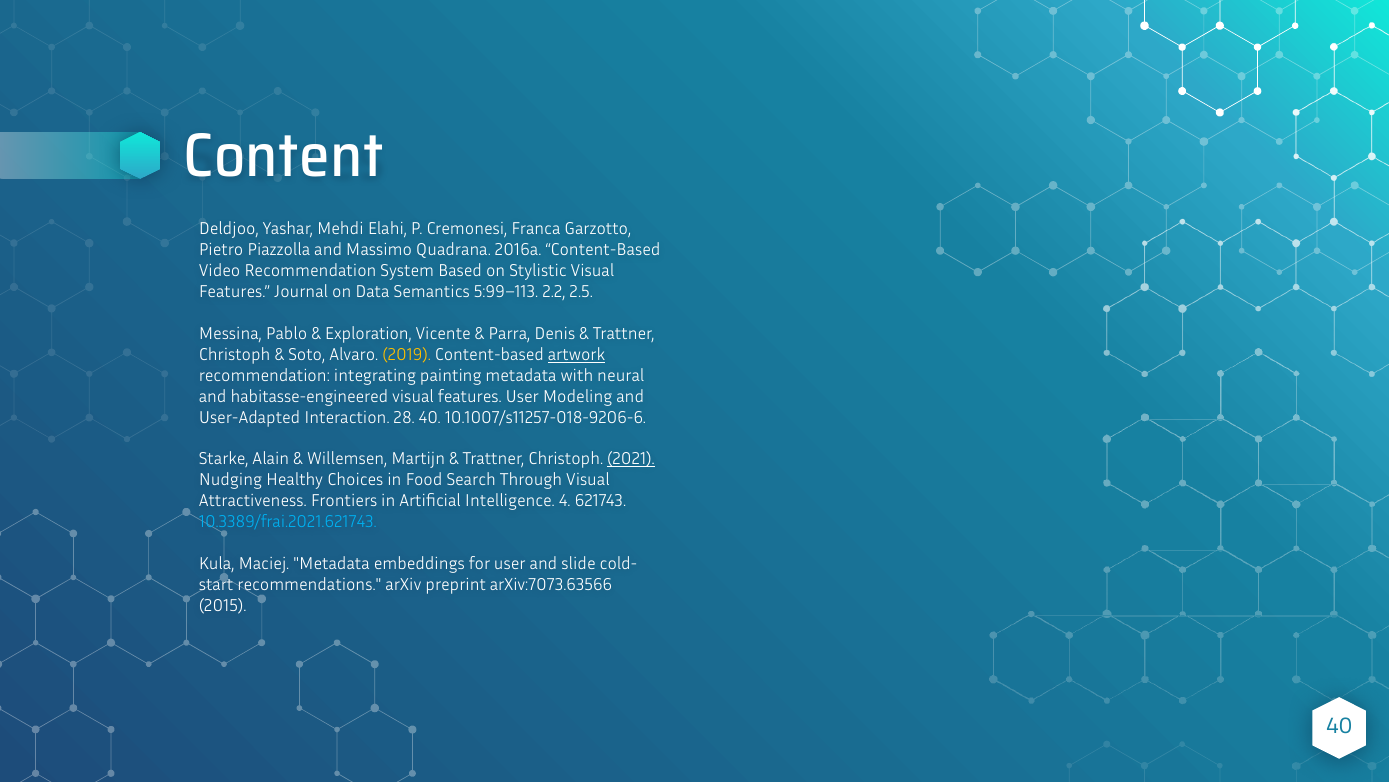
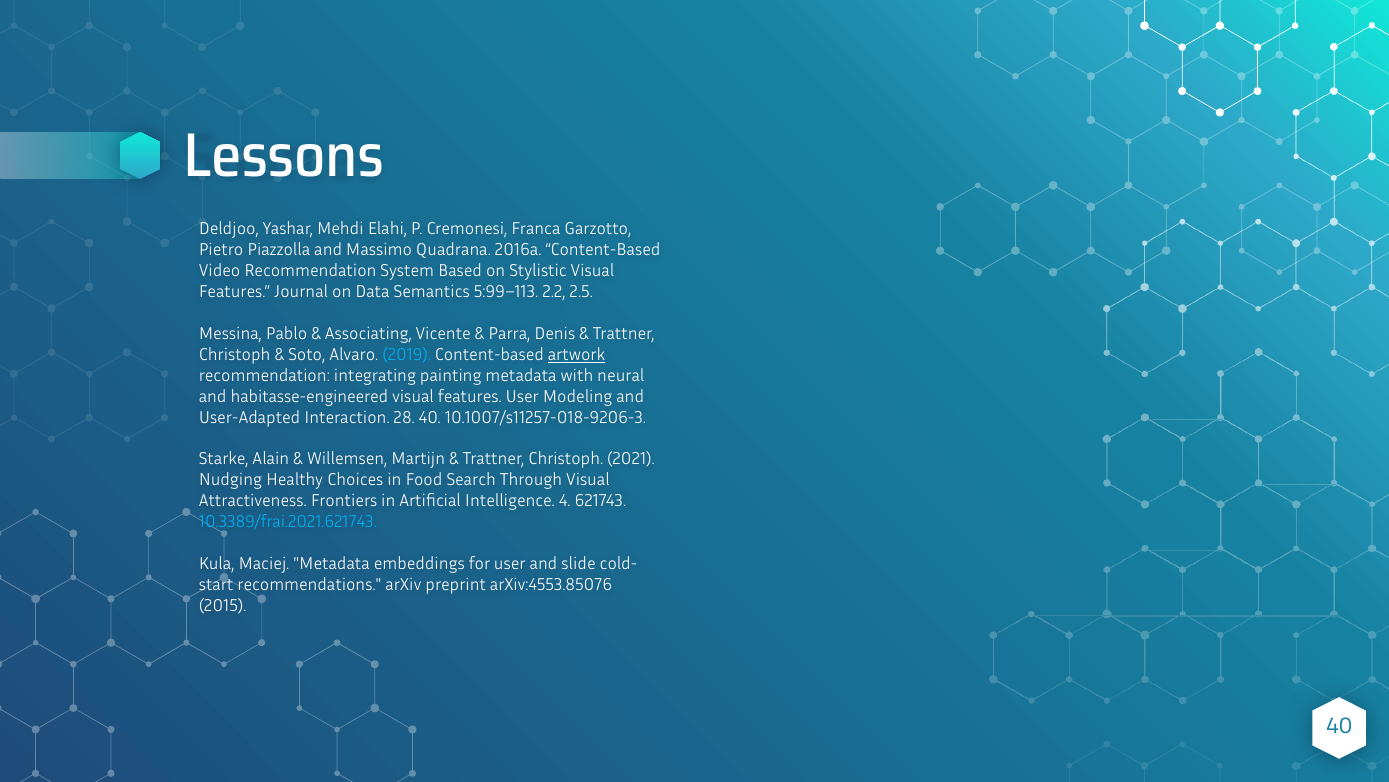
Content: Content -> Lessons
Exploration: Exploration -> Associating
2019 colour: yellow -> light blue
10.1007/s11257-018-9206-6: 10.1007/s11257-018-9206-6 -> 10.1007/s11257-018-9206-3
2021 underline: present -> none
arXiv:7073.63566: arXiv:7073.63566 -> arXiv:4553.85076
